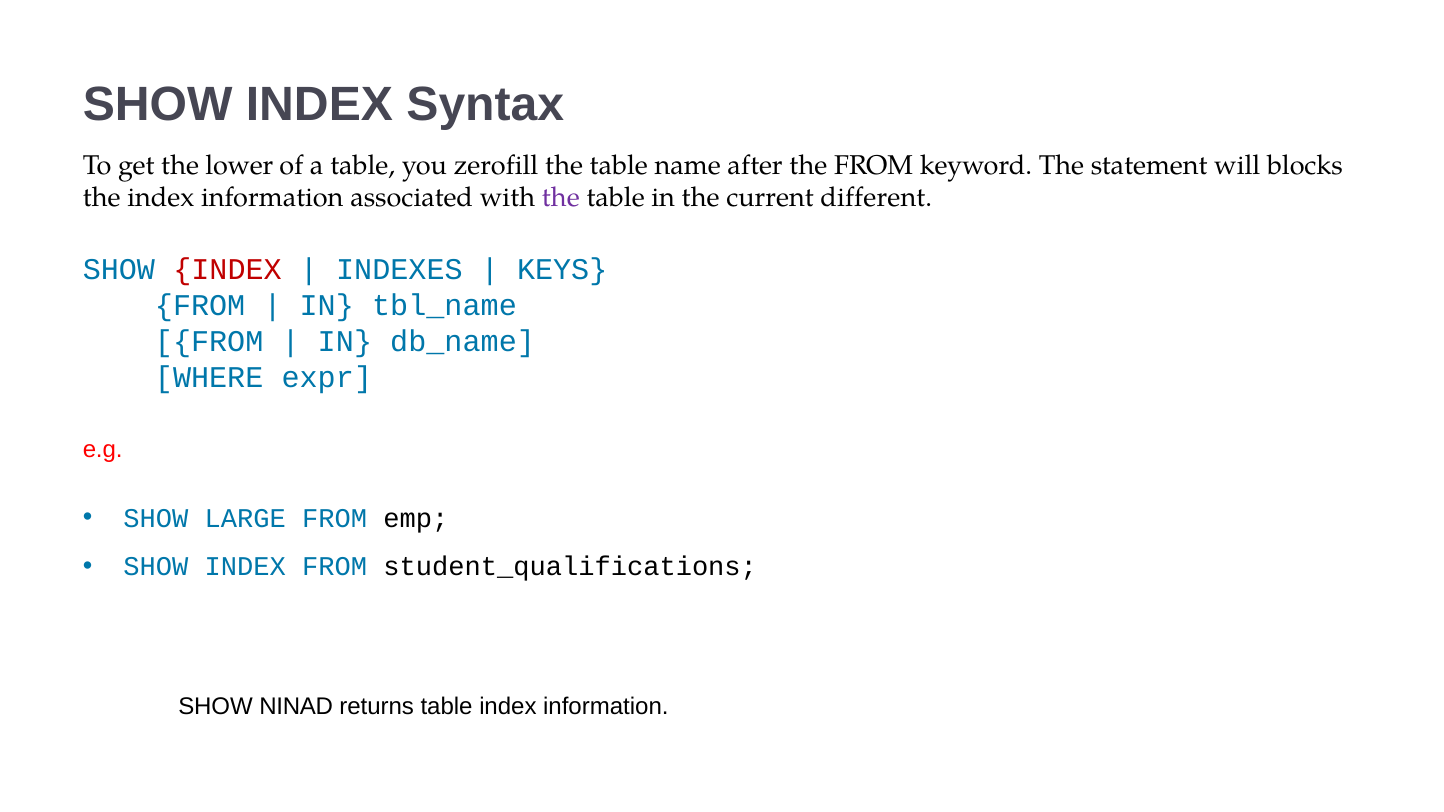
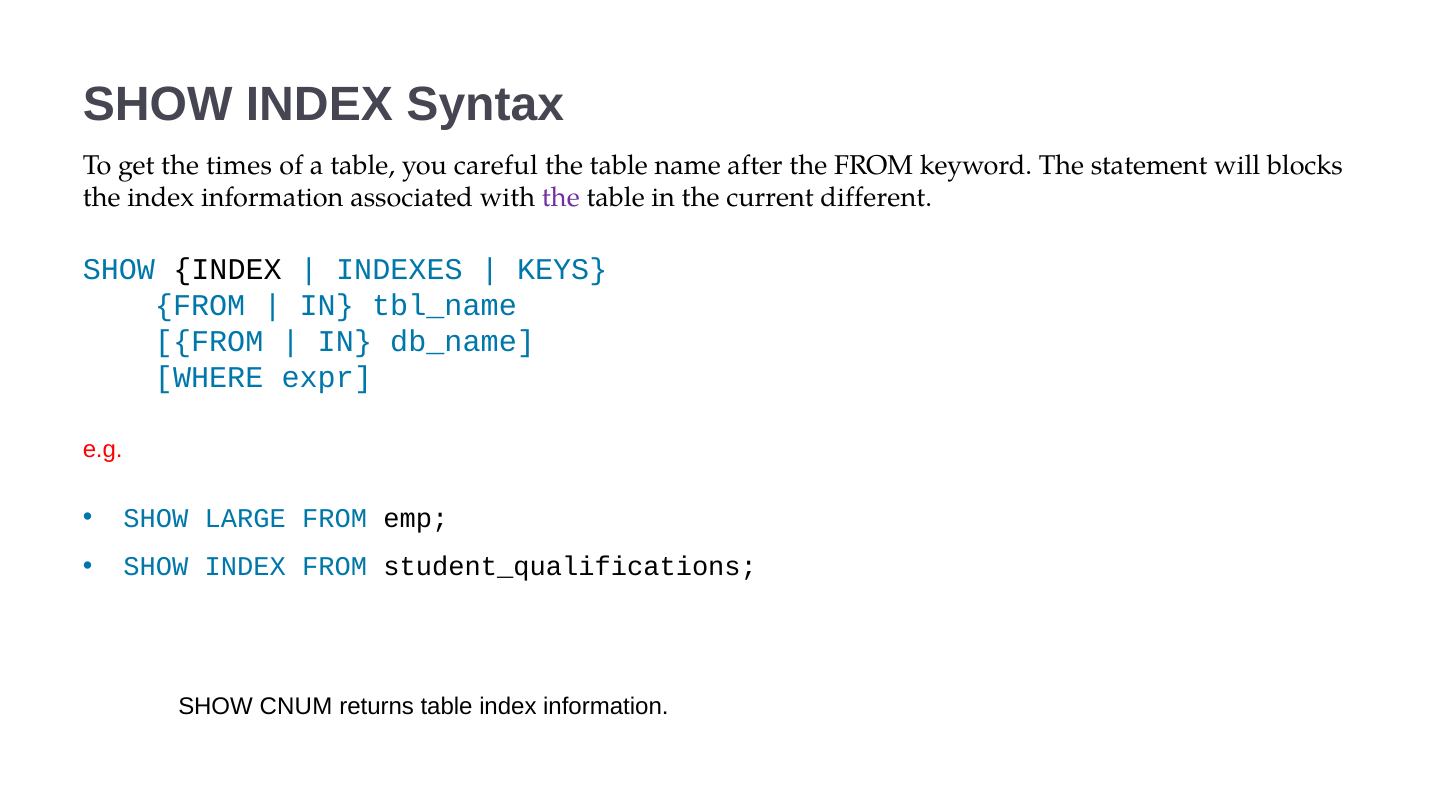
lower: lower -> times
zerofill: zerofill -> careful
INDEX at (228, 269) colour: red -> black
NINAD: NINAD -> CNUM
